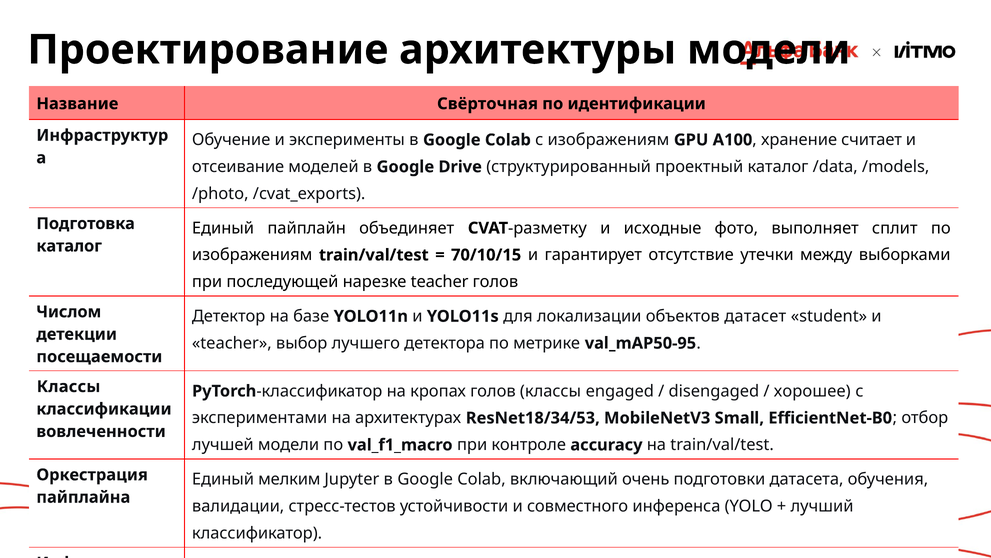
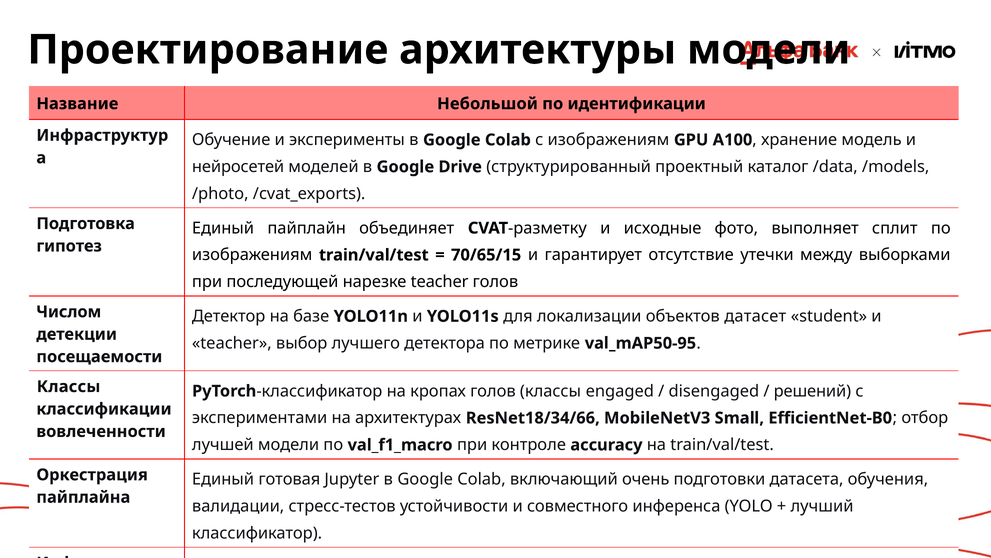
Свёрточная: Свёрточная -> Небольшой
хранение считает: считает -> модель
отсеивание: отсеивание -> нейросетей
каталог at (69, 246): каталог -> гипотез
70/10/15: 70/10/15 -> 70/65/15
хорошее: хорошее -> решений
ResNet18/34/53: ResNet18/34/53 -> ResNet18/34/66
мелким: мелким -> готовая
